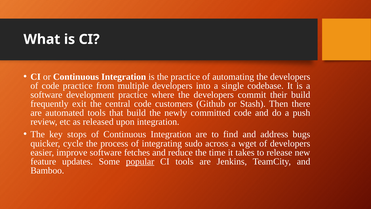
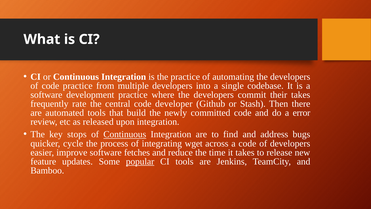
their build: build -> takes
exit: exit -> rate
customers: customers -> developer
push: push -> error
Continuous at (125, 134) underline: none -> present
sudo: sudo -> wget
a wget: wget -> code
